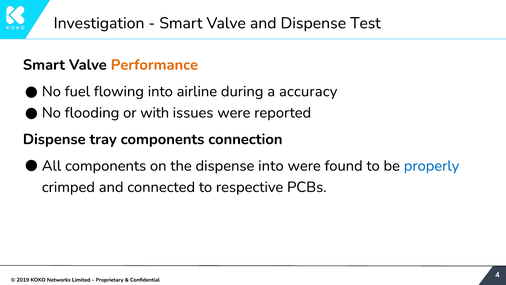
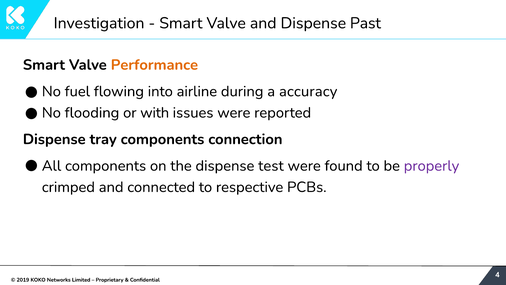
Test: Test -> Past
dispense into: into -> test
properly colour: blue -> purple
